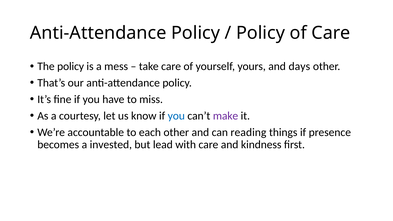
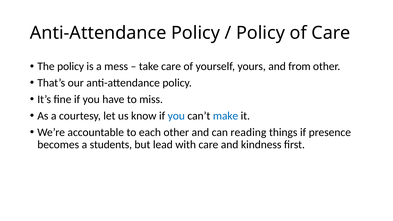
days: days -> from
make colour: purple -> blue
invested: invested -> students
